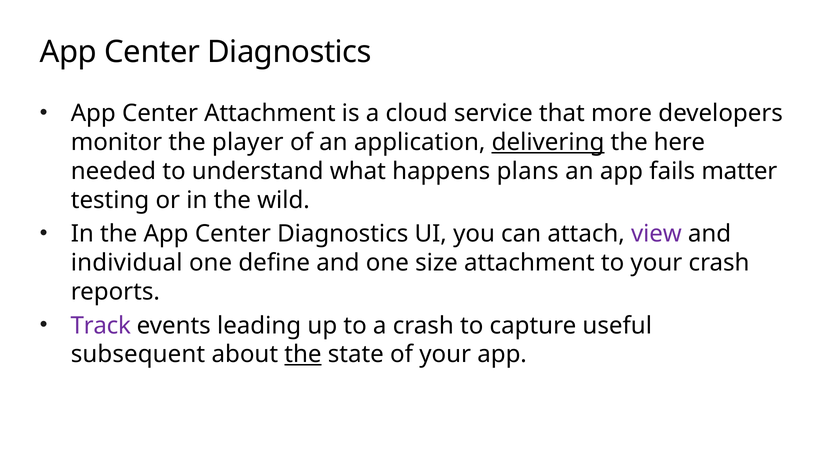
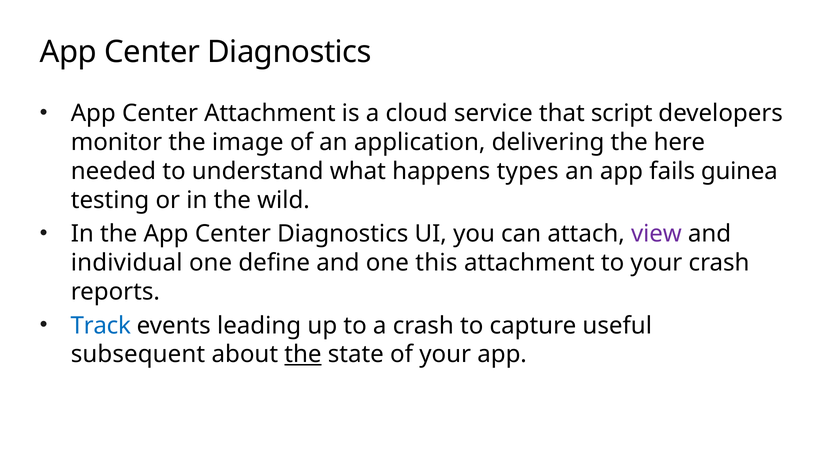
more: more -> script
player: player -> image
delivering underline: present -> none
plans: plans -> types
matter: matter -> guinea
size: size -> this
Track colour: purple -> blue
